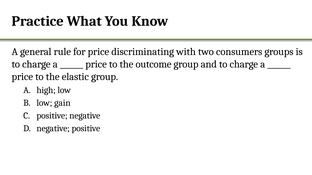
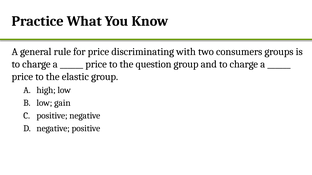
outcome: outcome -> question
